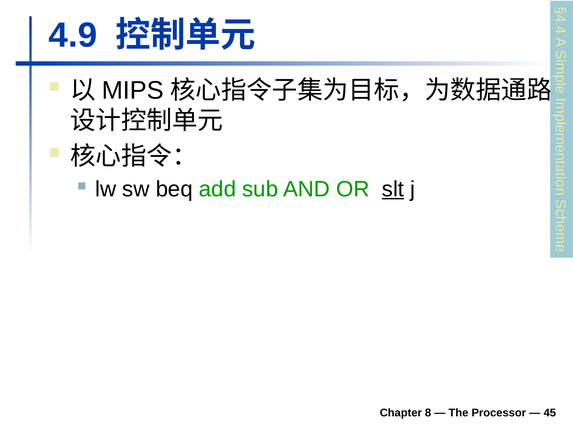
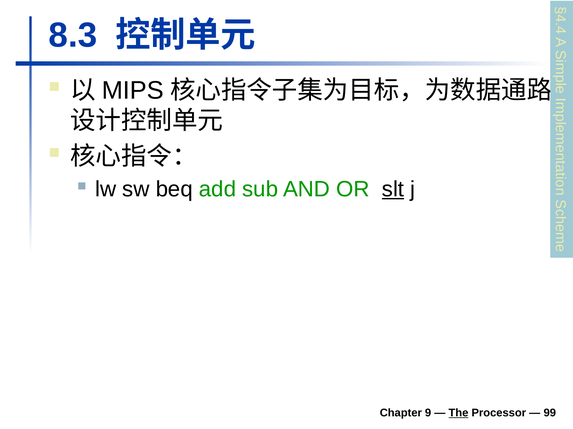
4.9: 4.9 -> 8.3
8: 8 -> 9
The underline: none -> present
45: 45 -> 99
